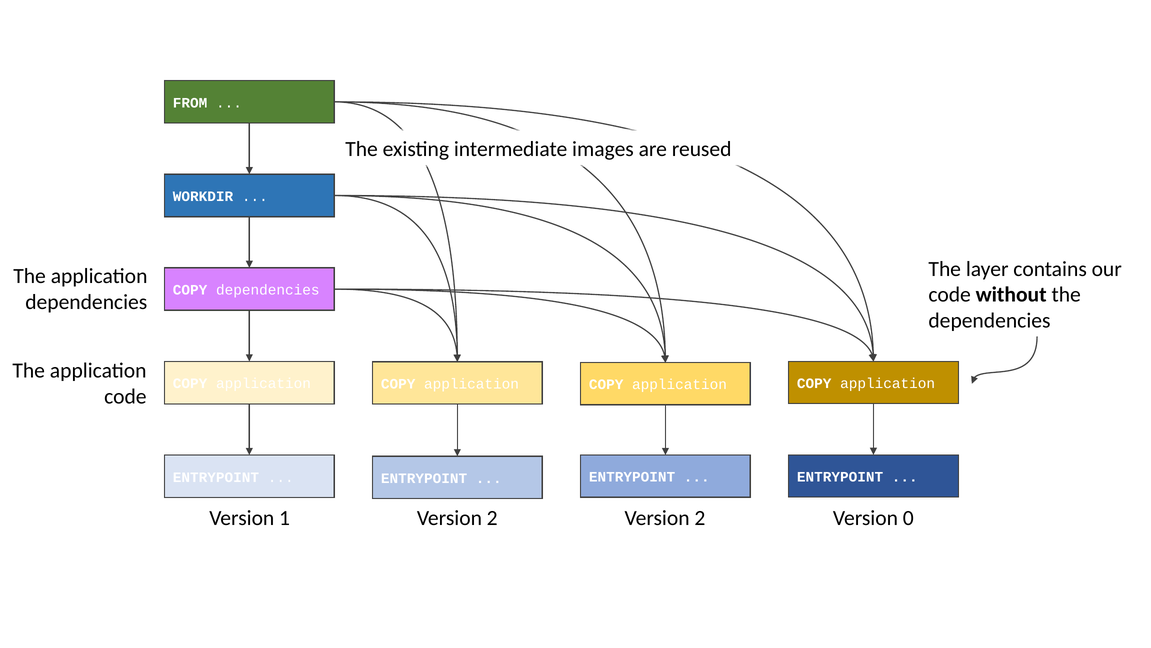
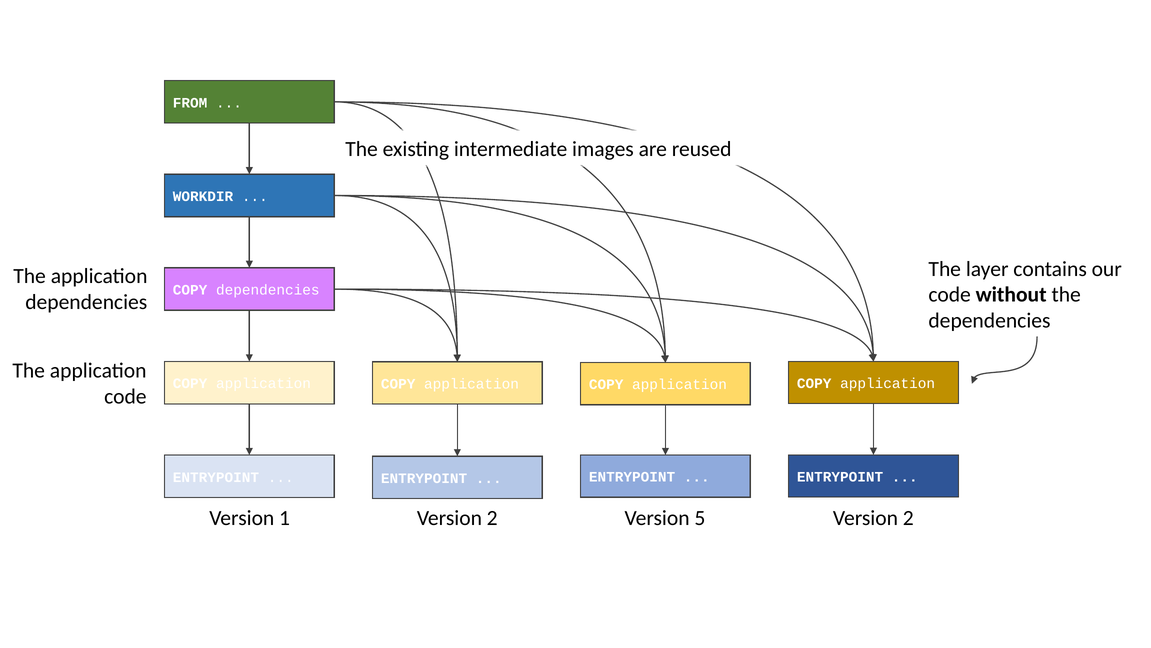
2 Version 2: 2 -> 5
0 at (908, 518): 0 -> 2
